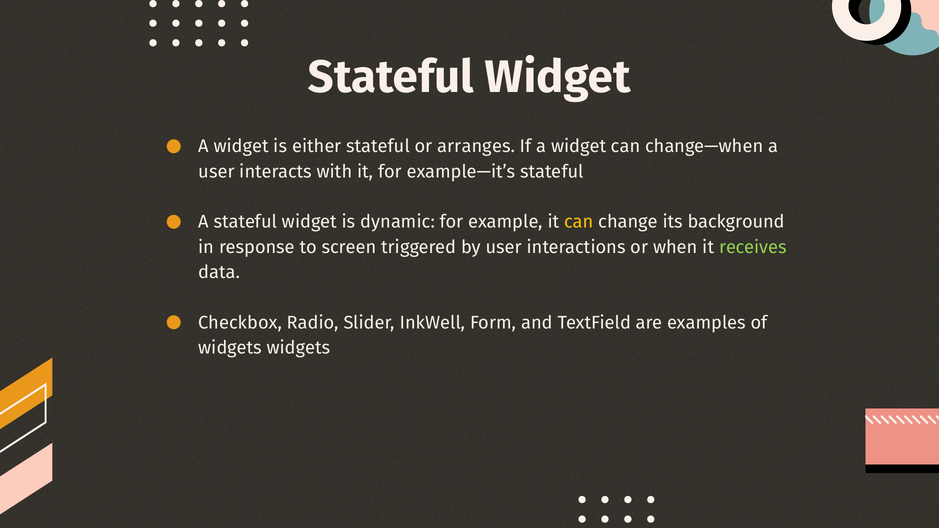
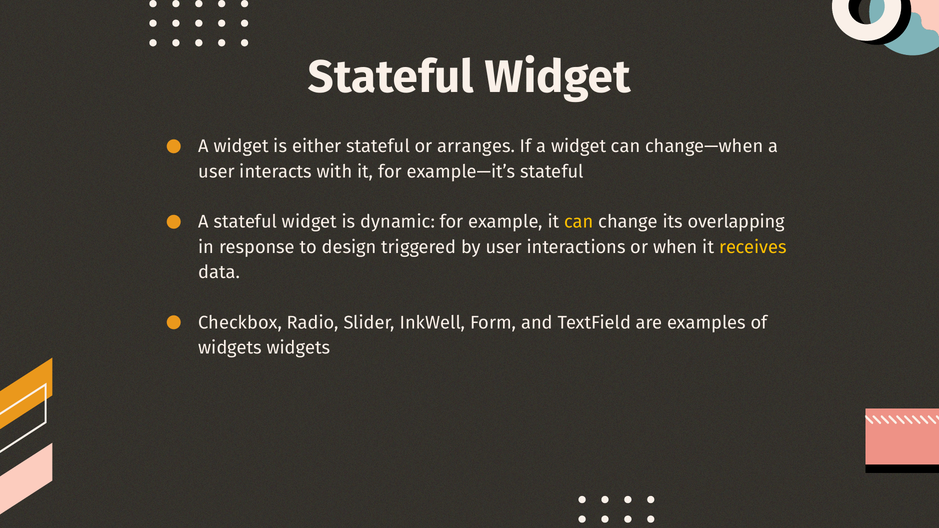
background: background -> overlapping
screen: screen -> design
receives colour: light green -> yellow
